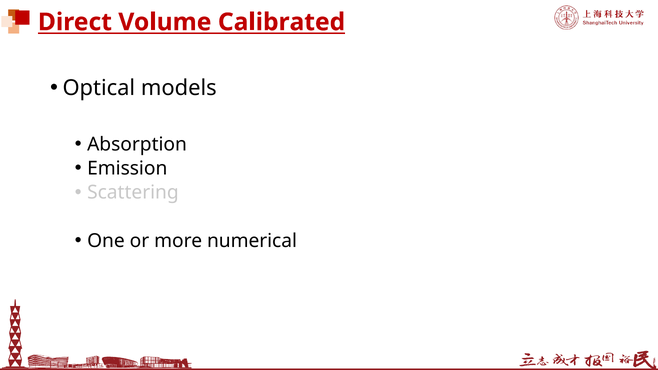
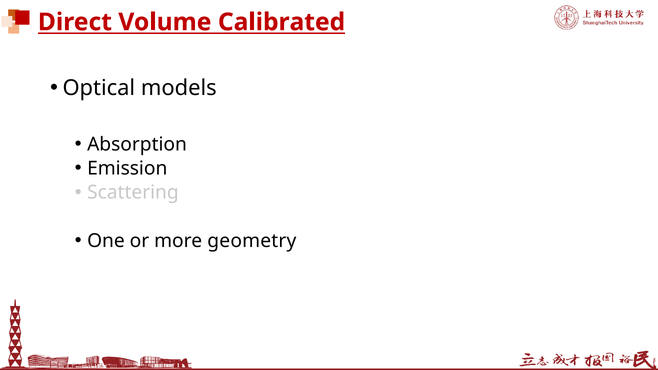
numerical: numerical -> geometry
